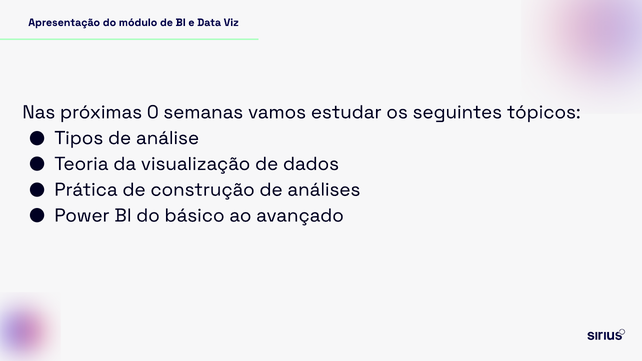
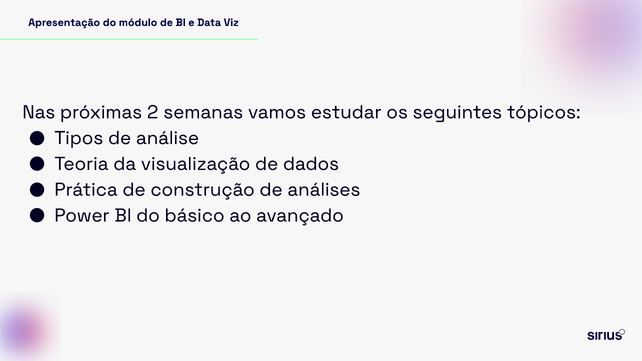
0: 0 -> 2
